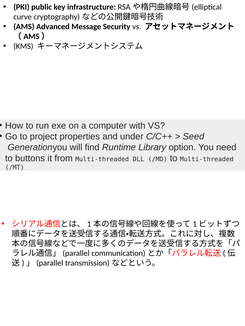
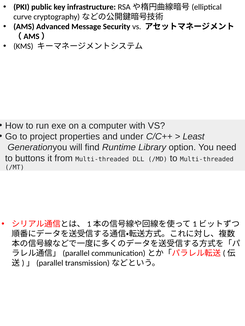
Seed: Seed -> Least
